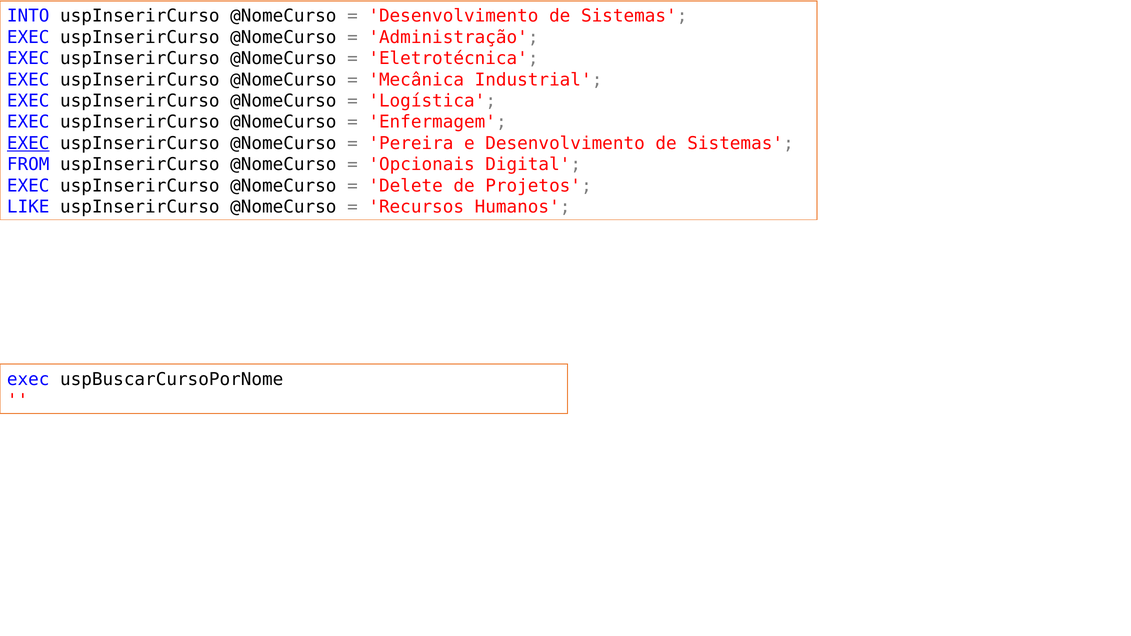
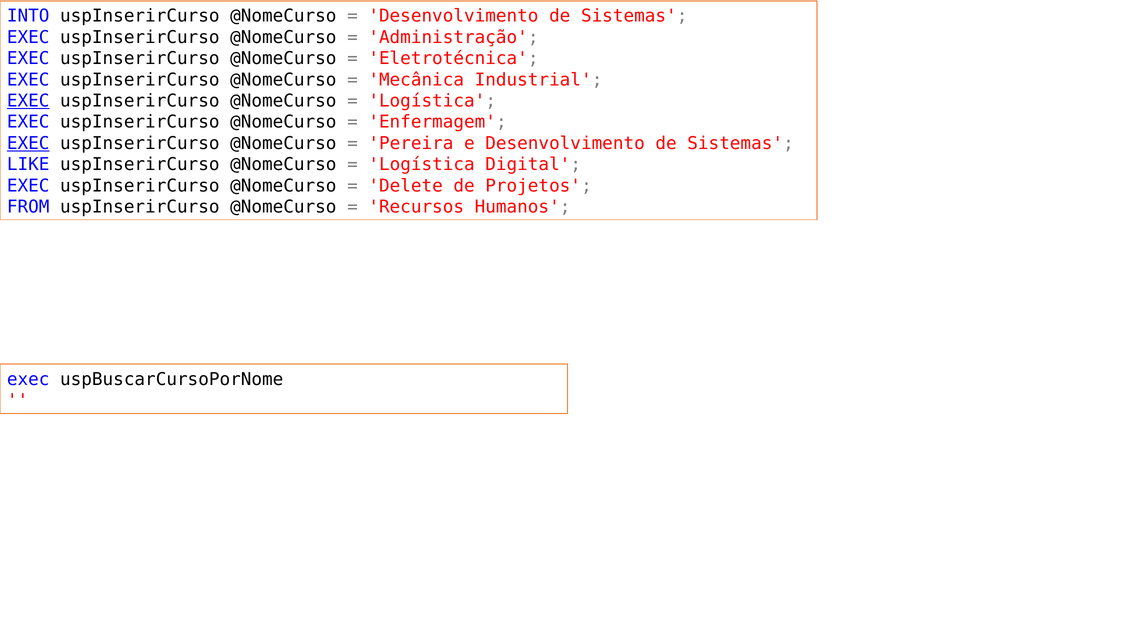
EXEC at (28, 101) underline: none -> present
FROM: FROM -> LIKE
Opcionais at (422, 165): Opcionais -> Logística
LIKE: LIKE -> FROM
